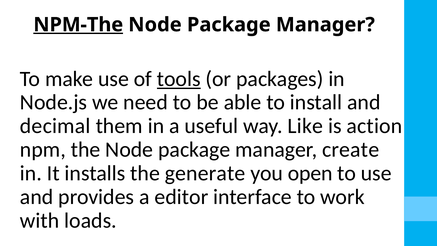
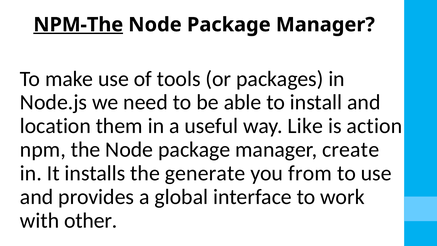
tools underline: present -> none
decimal: decimal -> location
open: open -> from
editor: editor -> global
loads: loads -> other
